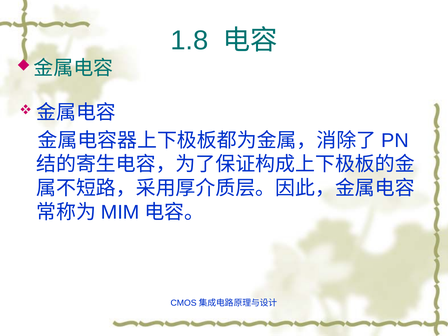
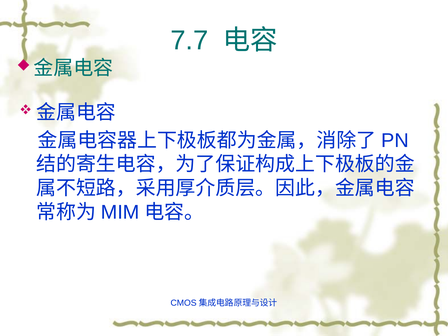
1.8: 1.8 -> 7.7
